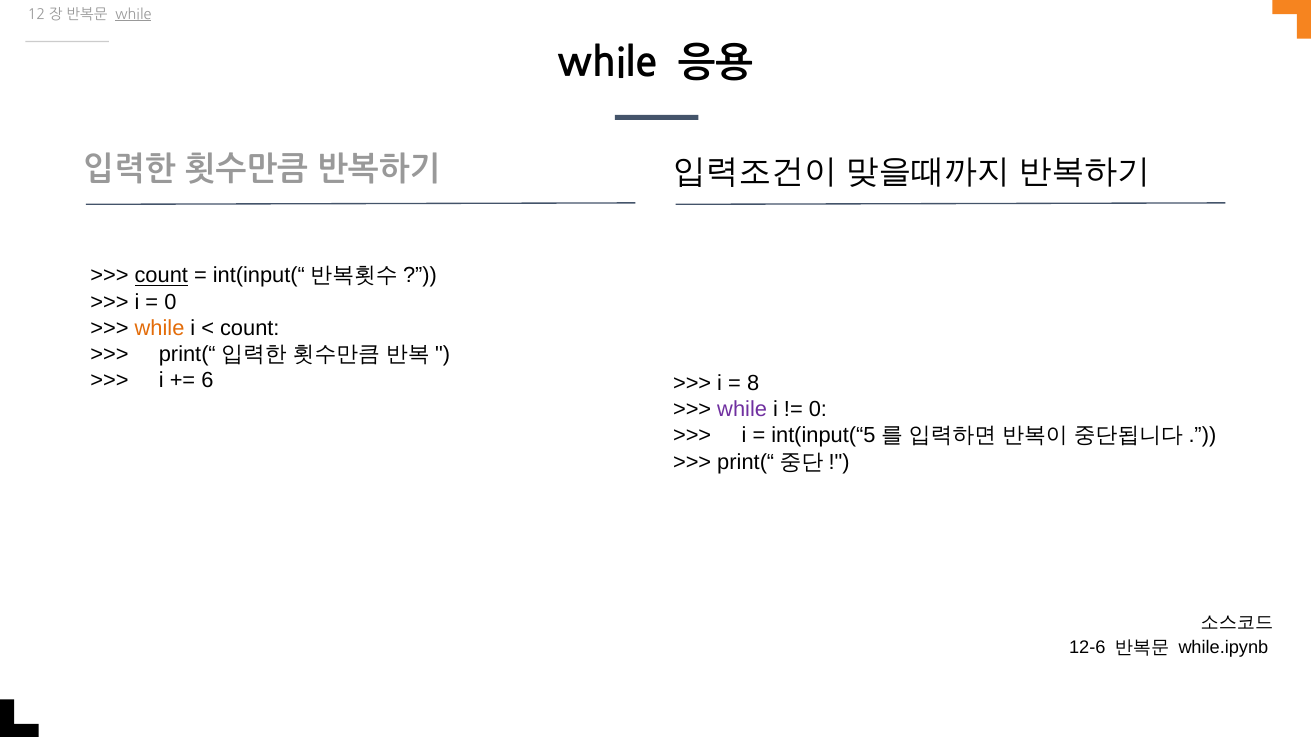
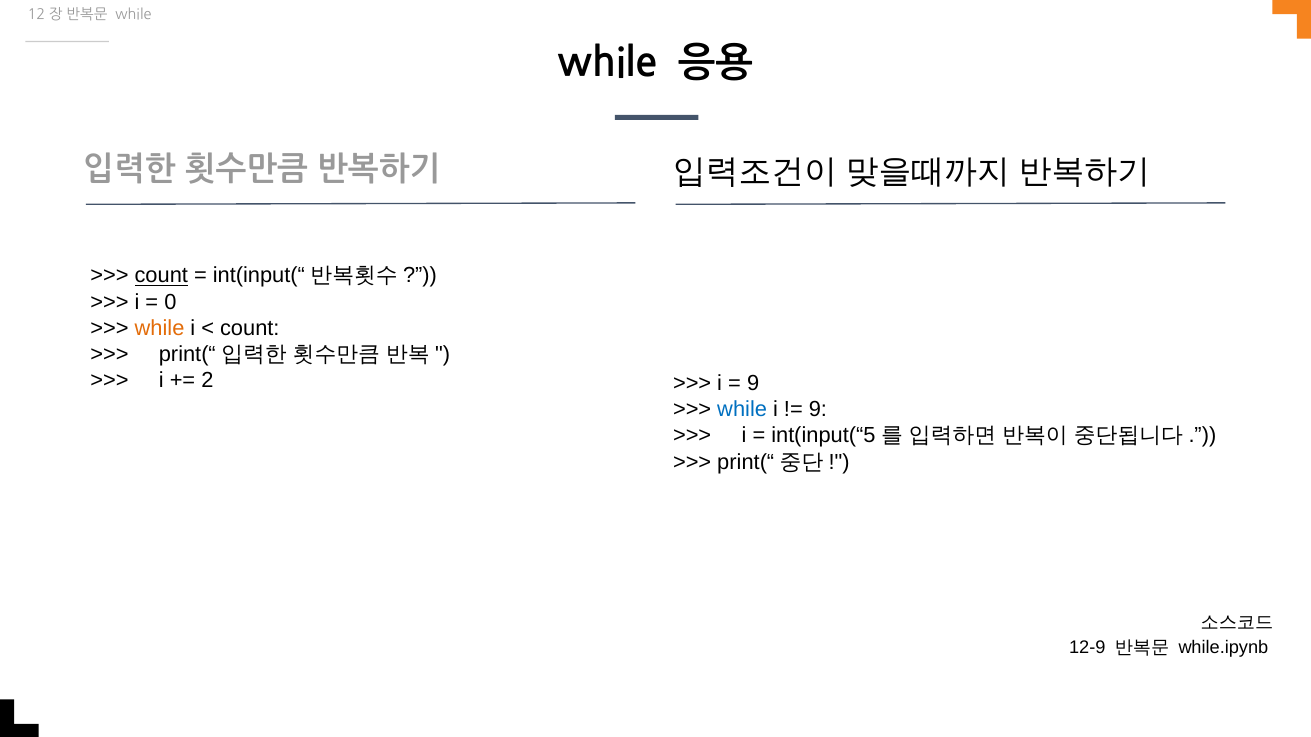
while at (133, 14) underline: present -> none
6: 6 -> 2
8 at (753, 384): 8 -> 9
while at (742, 410) colour: purple -> blue
0 at (818, 410): 0 -> 9
12-6: 12-6 -> 12-9
